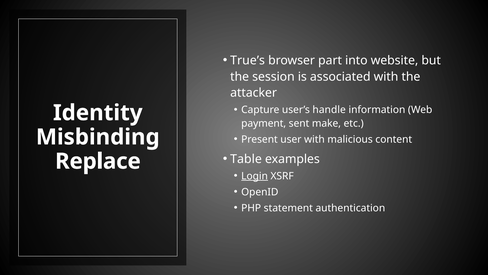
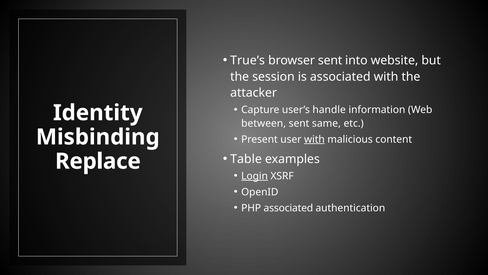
browser part: part -> sent
payment: payment -> between
make: make -> same
with at (314, 139) underline: none -> present
PHP statement: statement -> associated
